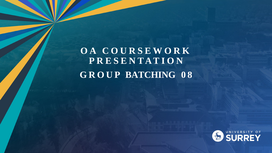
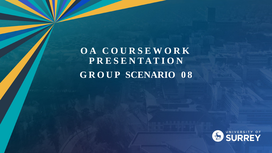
BATCHING: BATCHING -> SCENARIO
